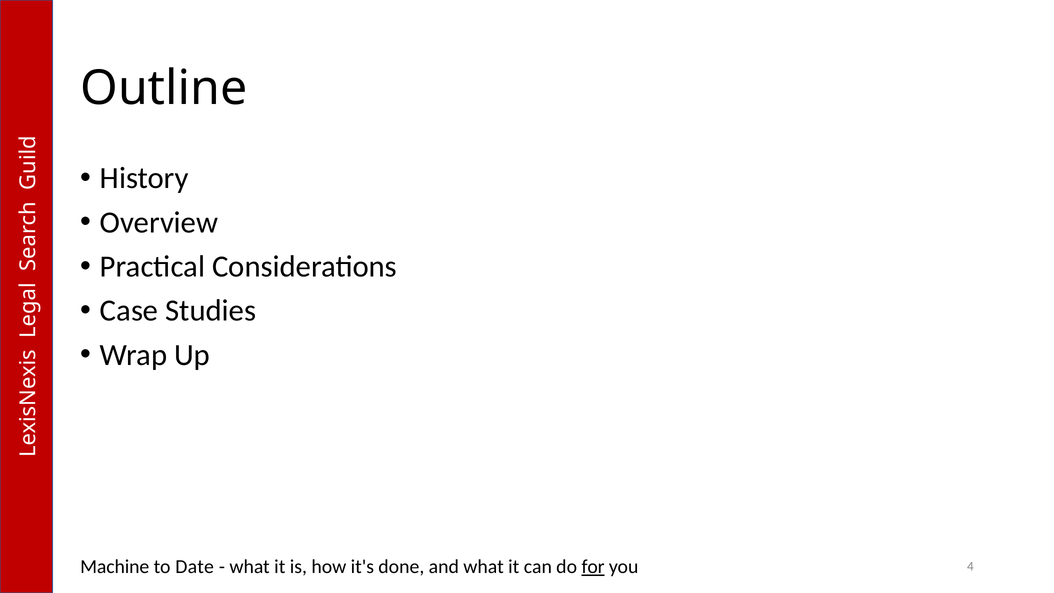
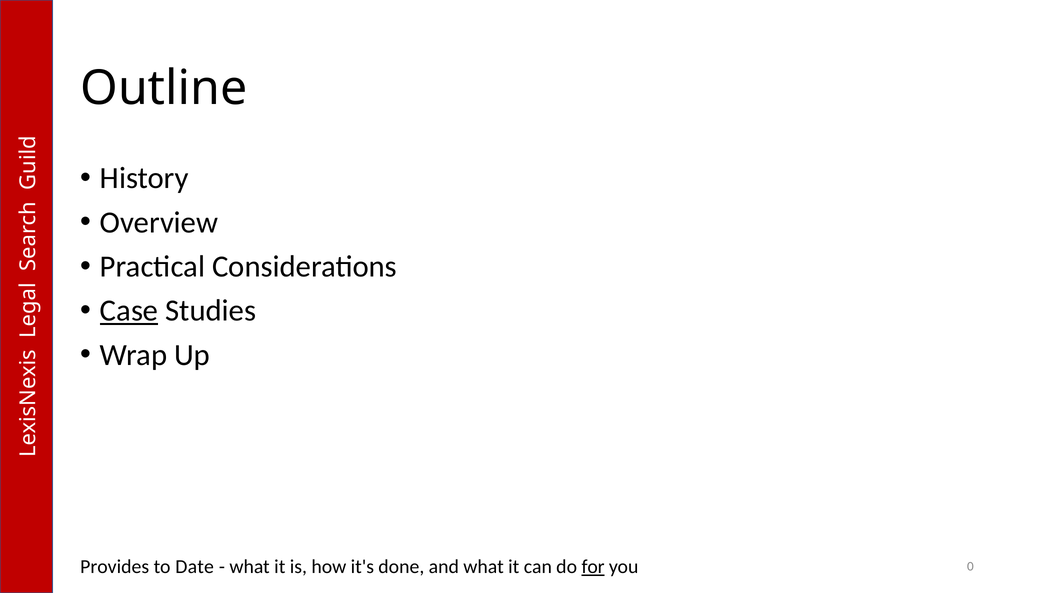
Case underline: none -> present
Machine: Machine -> Provides
4: 4 -> 0
